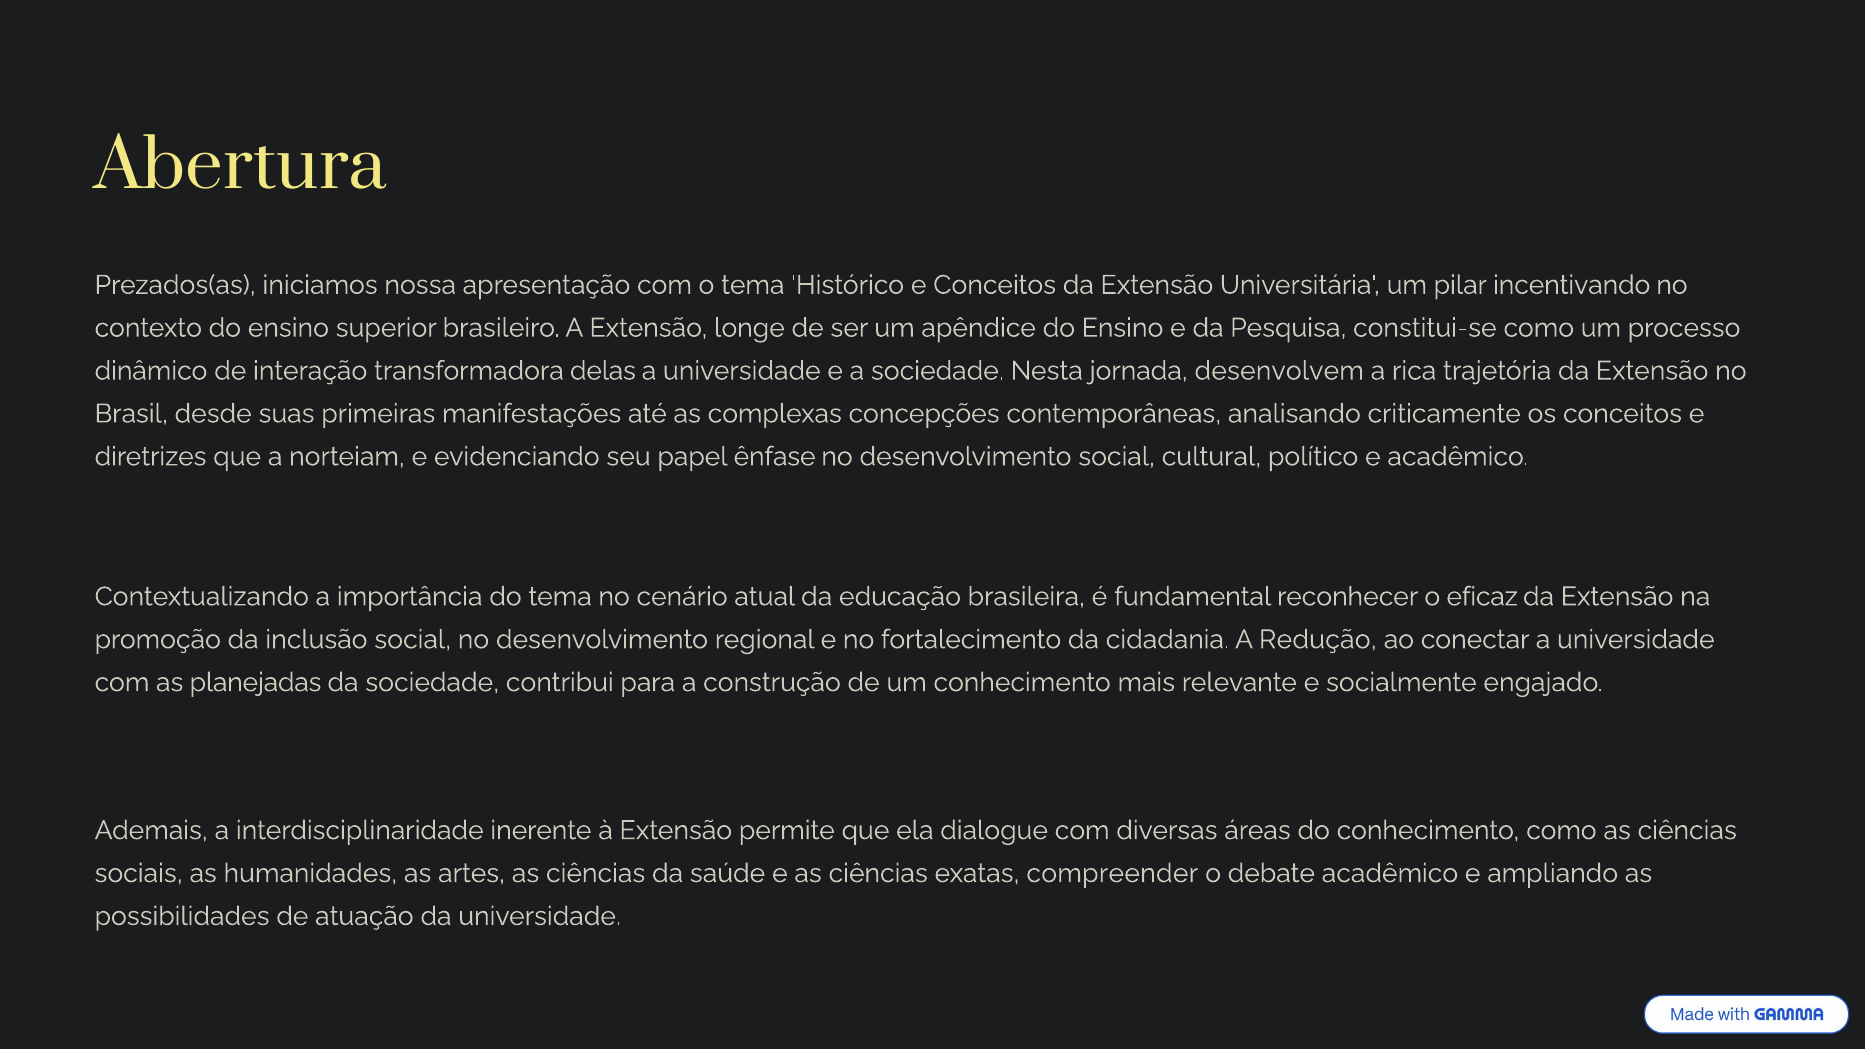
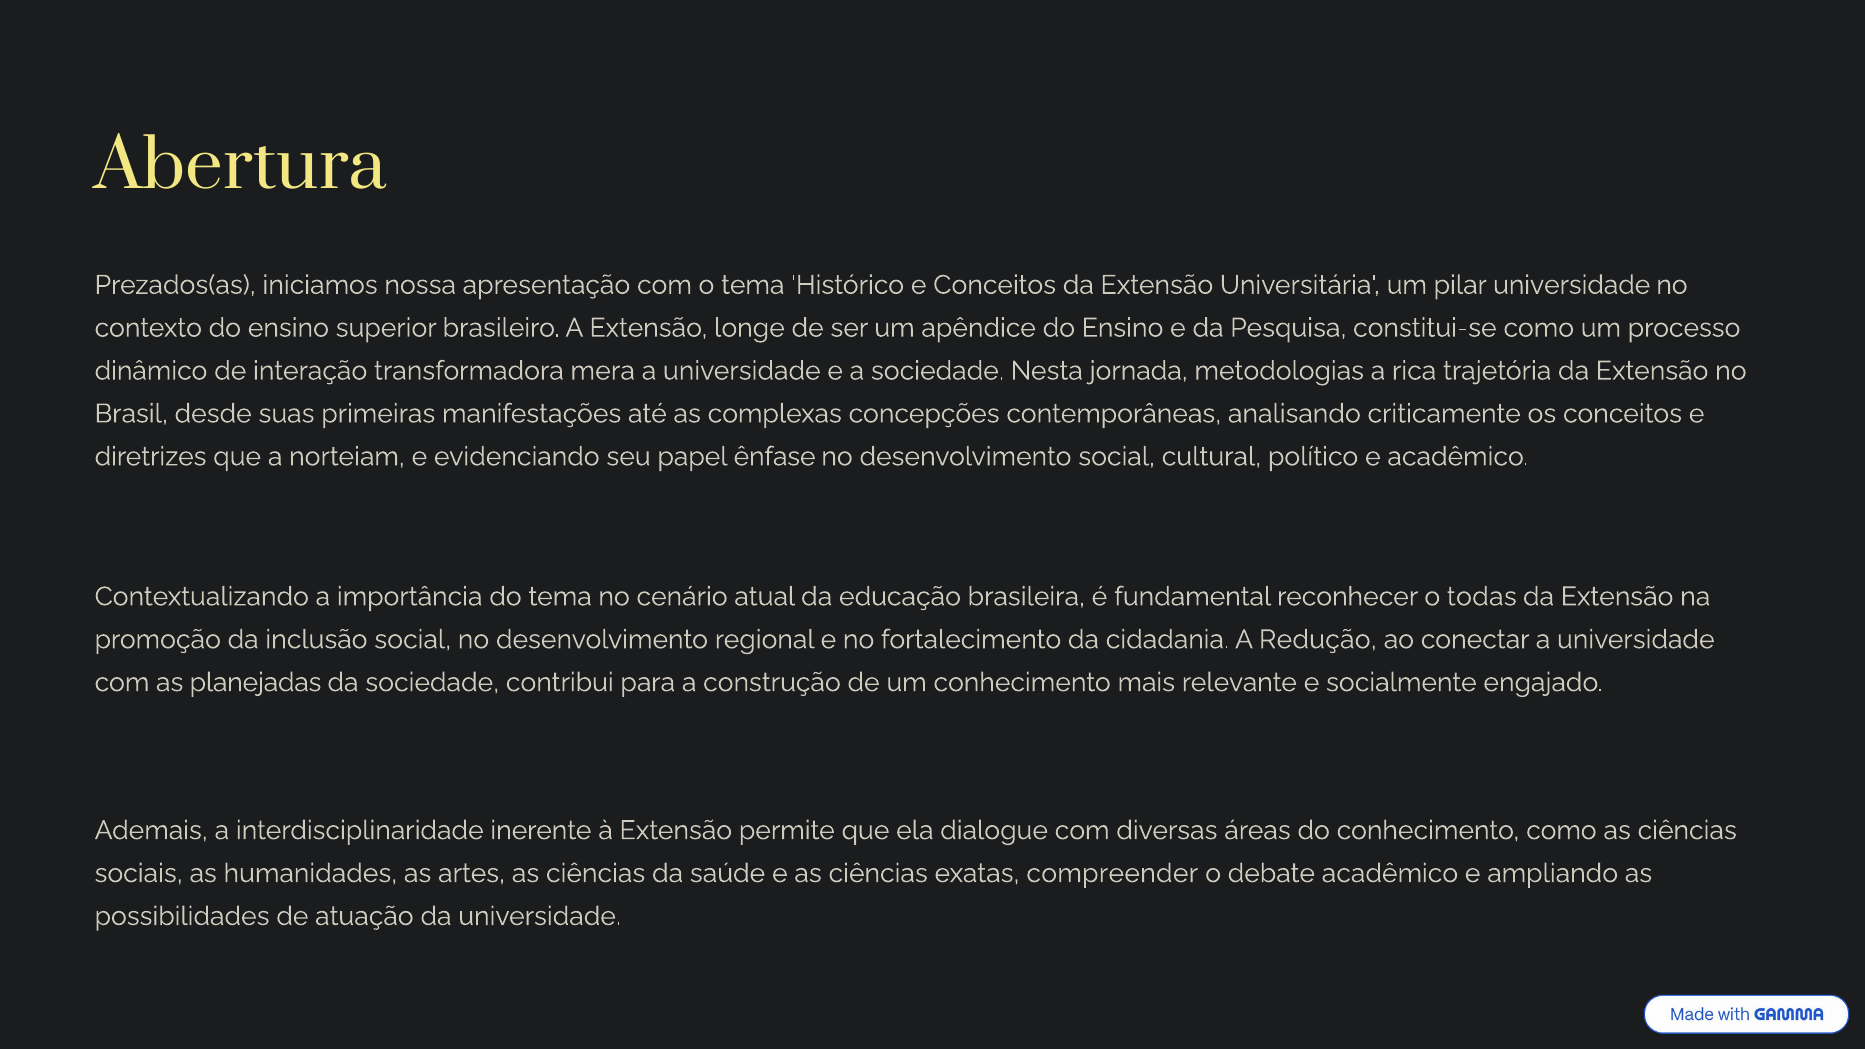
pilar incentivando: incentivando -> universidade
delas: delas -> mera
desenvolvem: desenvolvem -> metodologias
eficaz: eficaz -> todas
